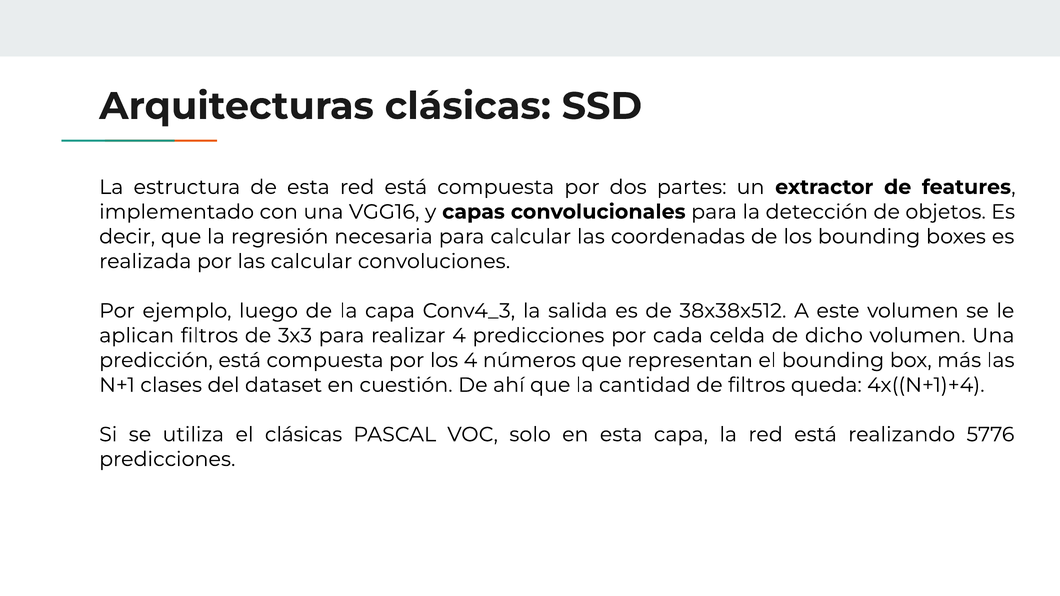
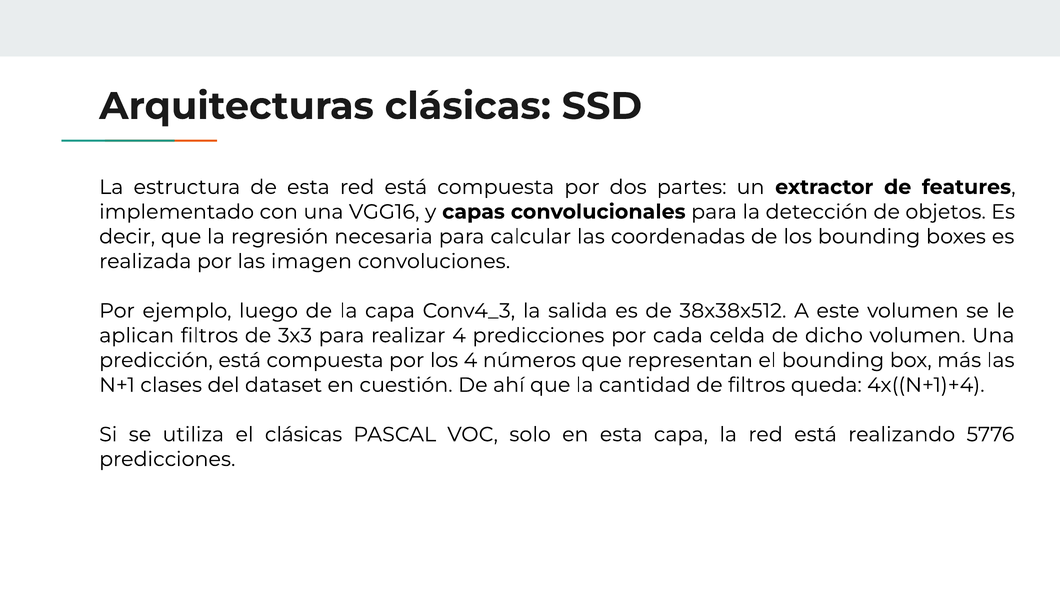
las calcular: calcular -> imagen
